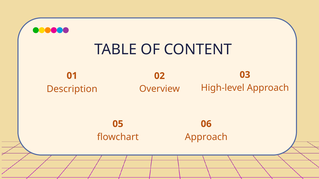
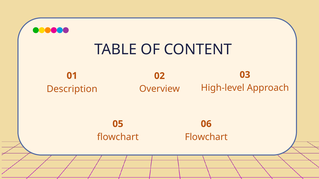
Approach at (206, 137): Approach -> Flowchart
